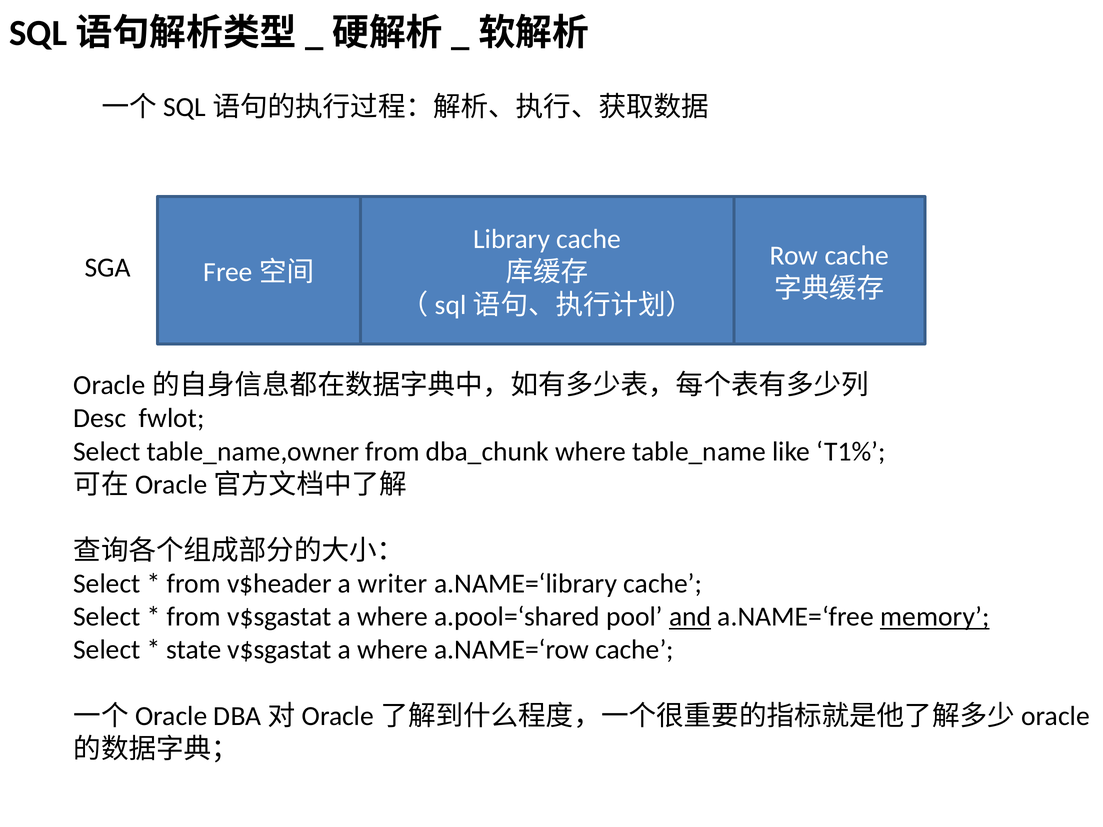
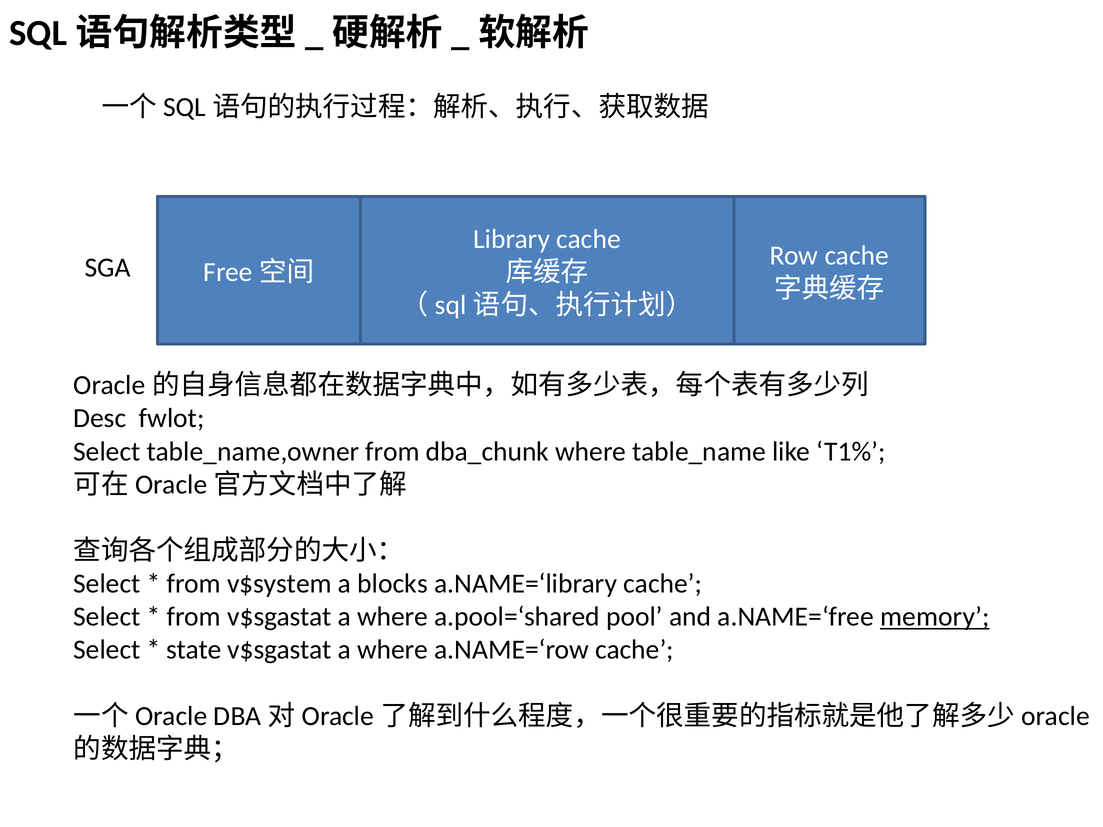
v$header: v$header -> v$system
writer: writer -> blocks
and underline: present -> none
